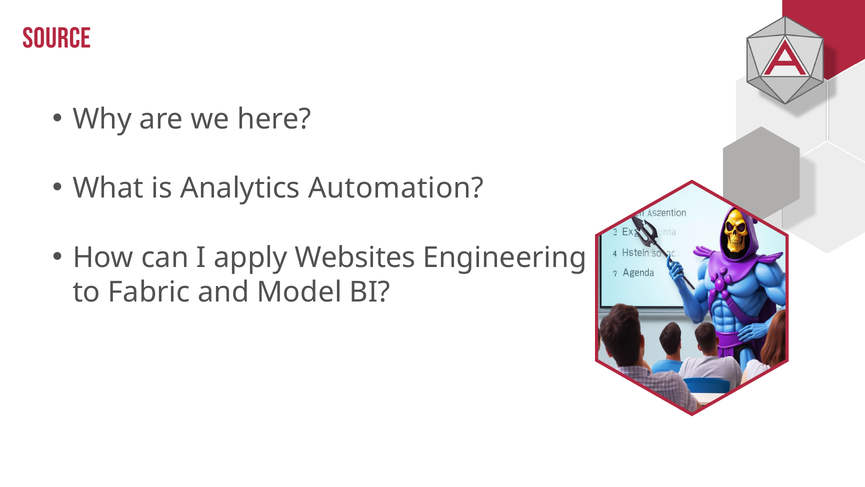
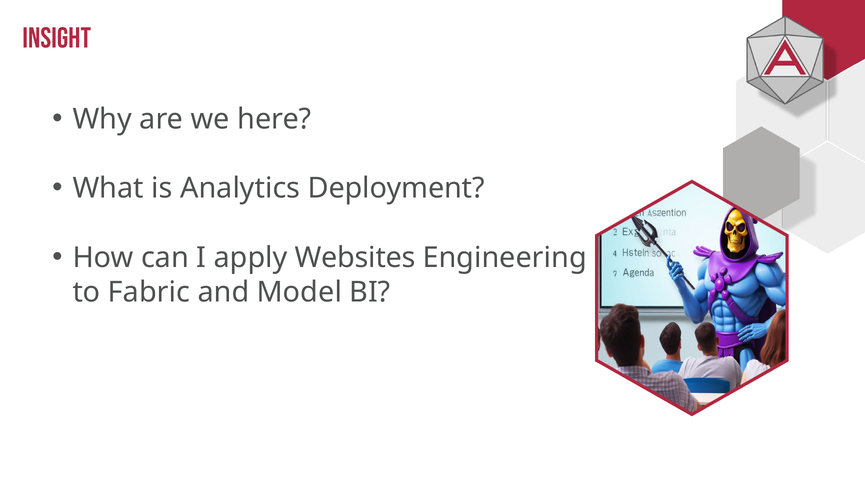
source: source -> insight
Automation: Automation -> Deployment
